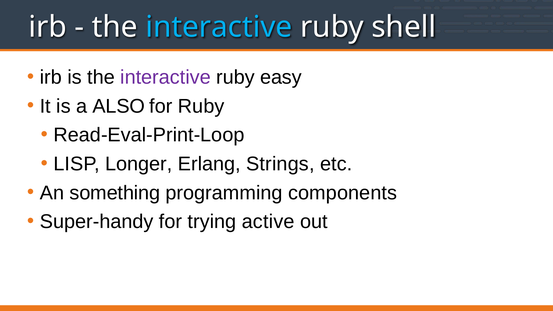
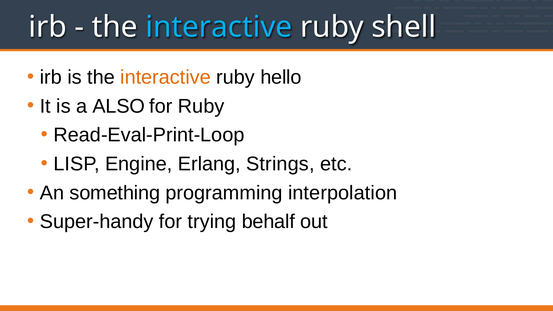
interactive at (166, 77) colour: purple -> orange
easy: easy -> hello
Longer: Longer -> Engine
components: components -> interpolation
active: active -> behalf
